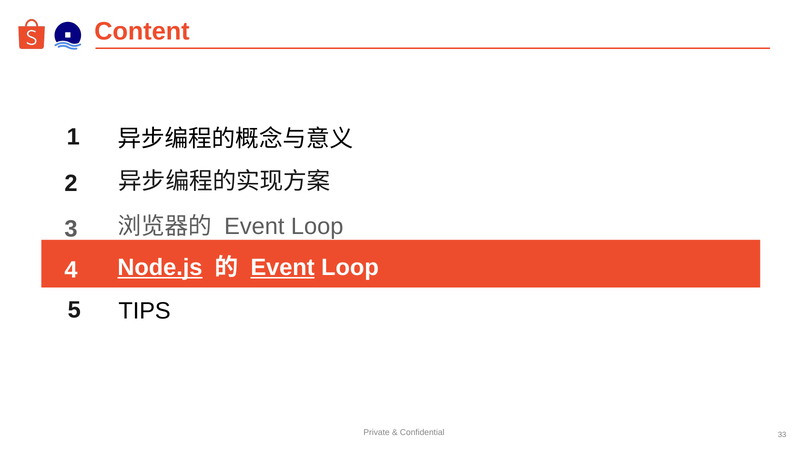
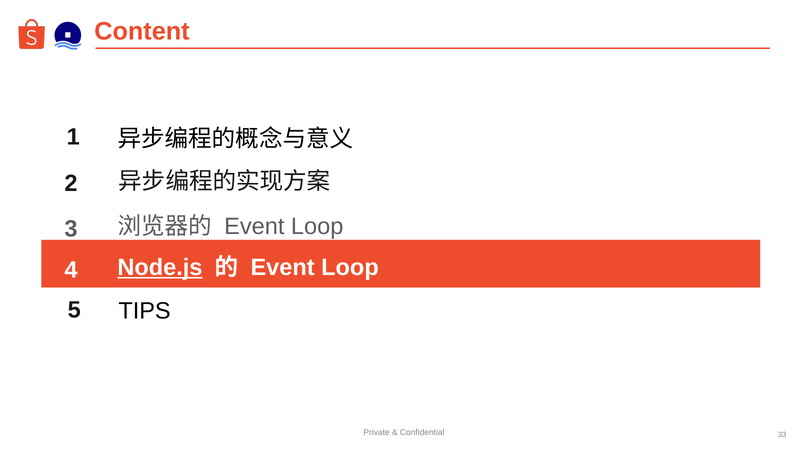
Event at (283, 267) underline: present -> none
